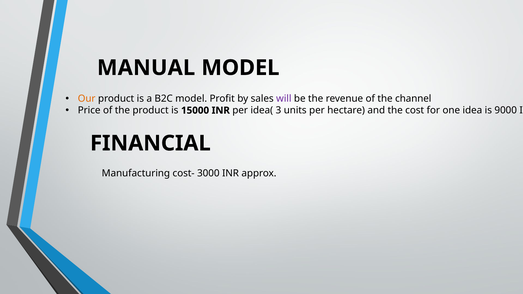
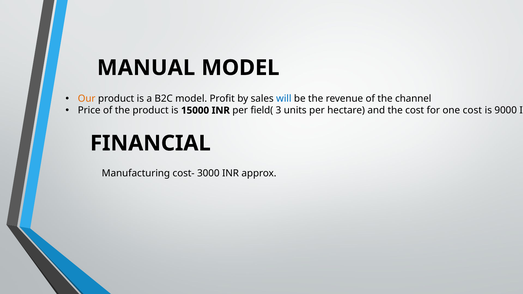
will colour: purple -> blue
idea(: idea( -> field(
one idea: idea -> cost
